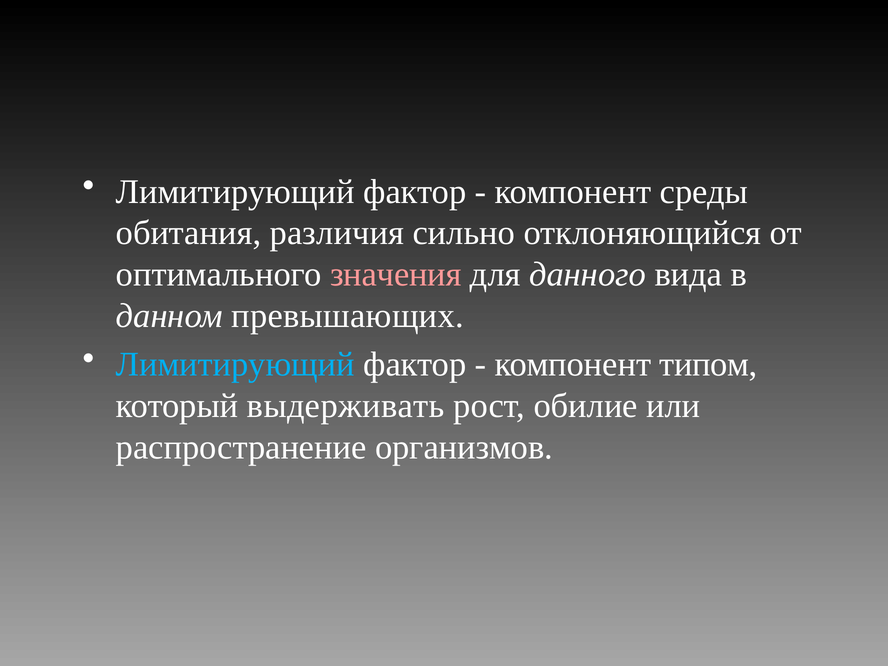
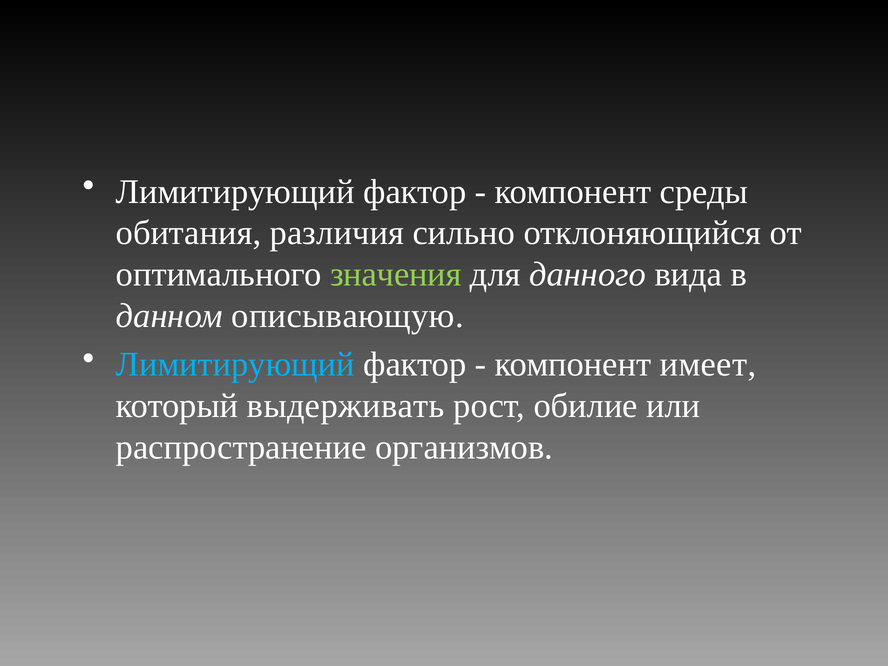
значения colour: pink -> light green
превышающих: превышающих -> описывающую
типом: типом -> имеет
